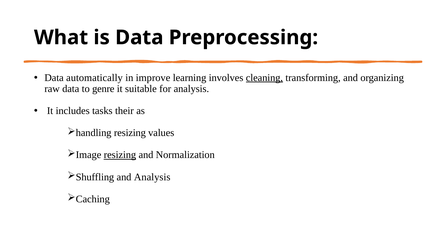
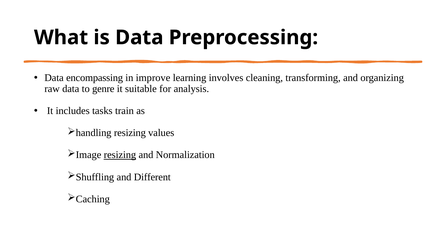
automatically: automatically -> encompassing
cleaning underline: present -> none
their: their -> train
and Analysis: Analysis -> Different
